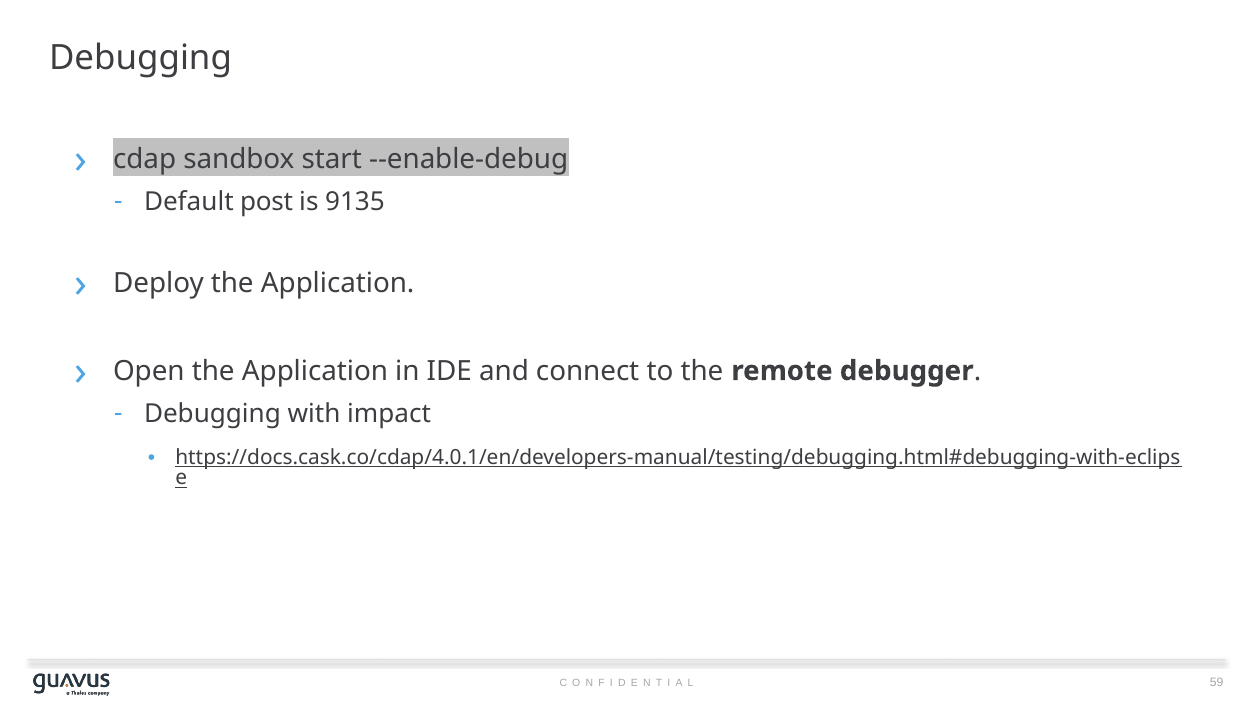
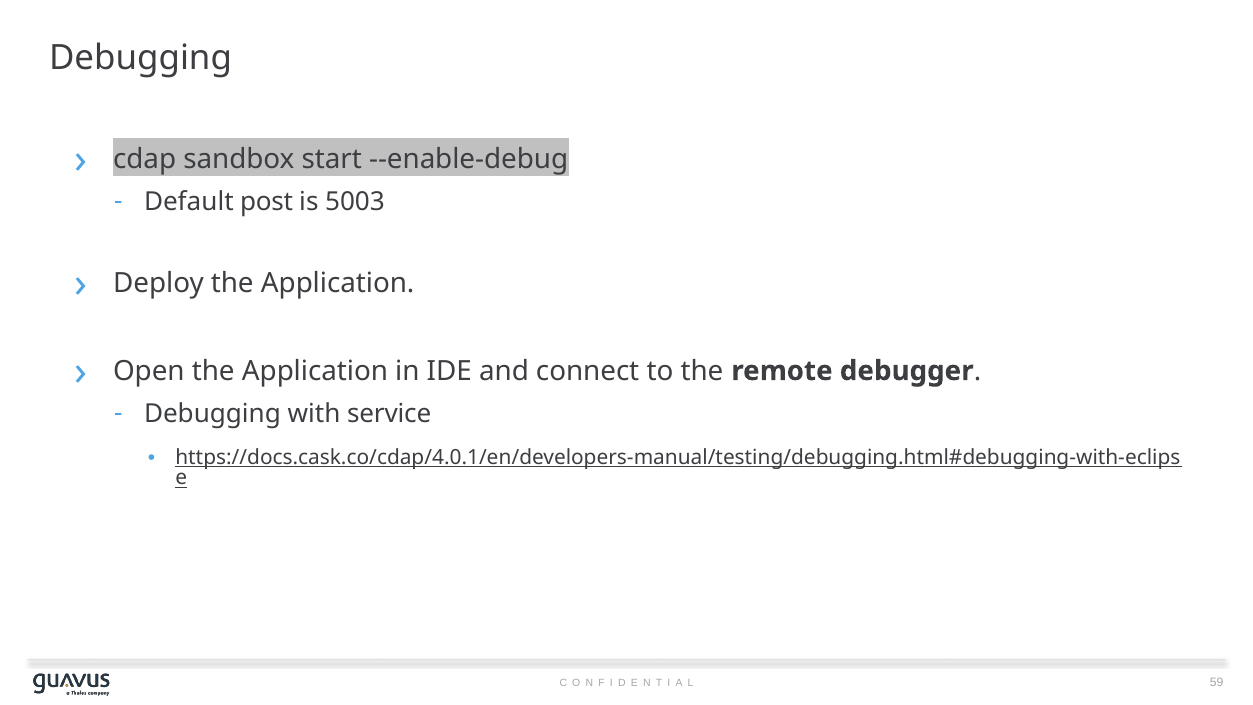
9135: 9135 -> 5003
impact: impact -> service
